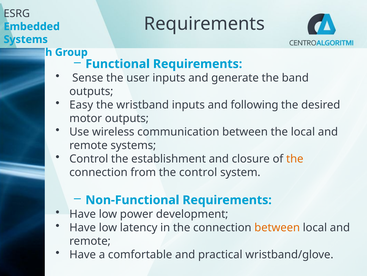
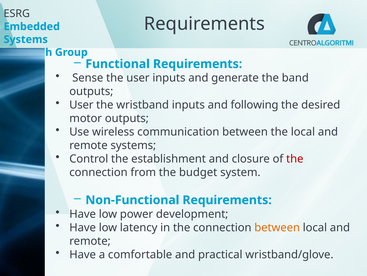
Easy at (81, 105): Easy -> User
the at (295, 159) colour: orange -> red
the control: control -> budget
